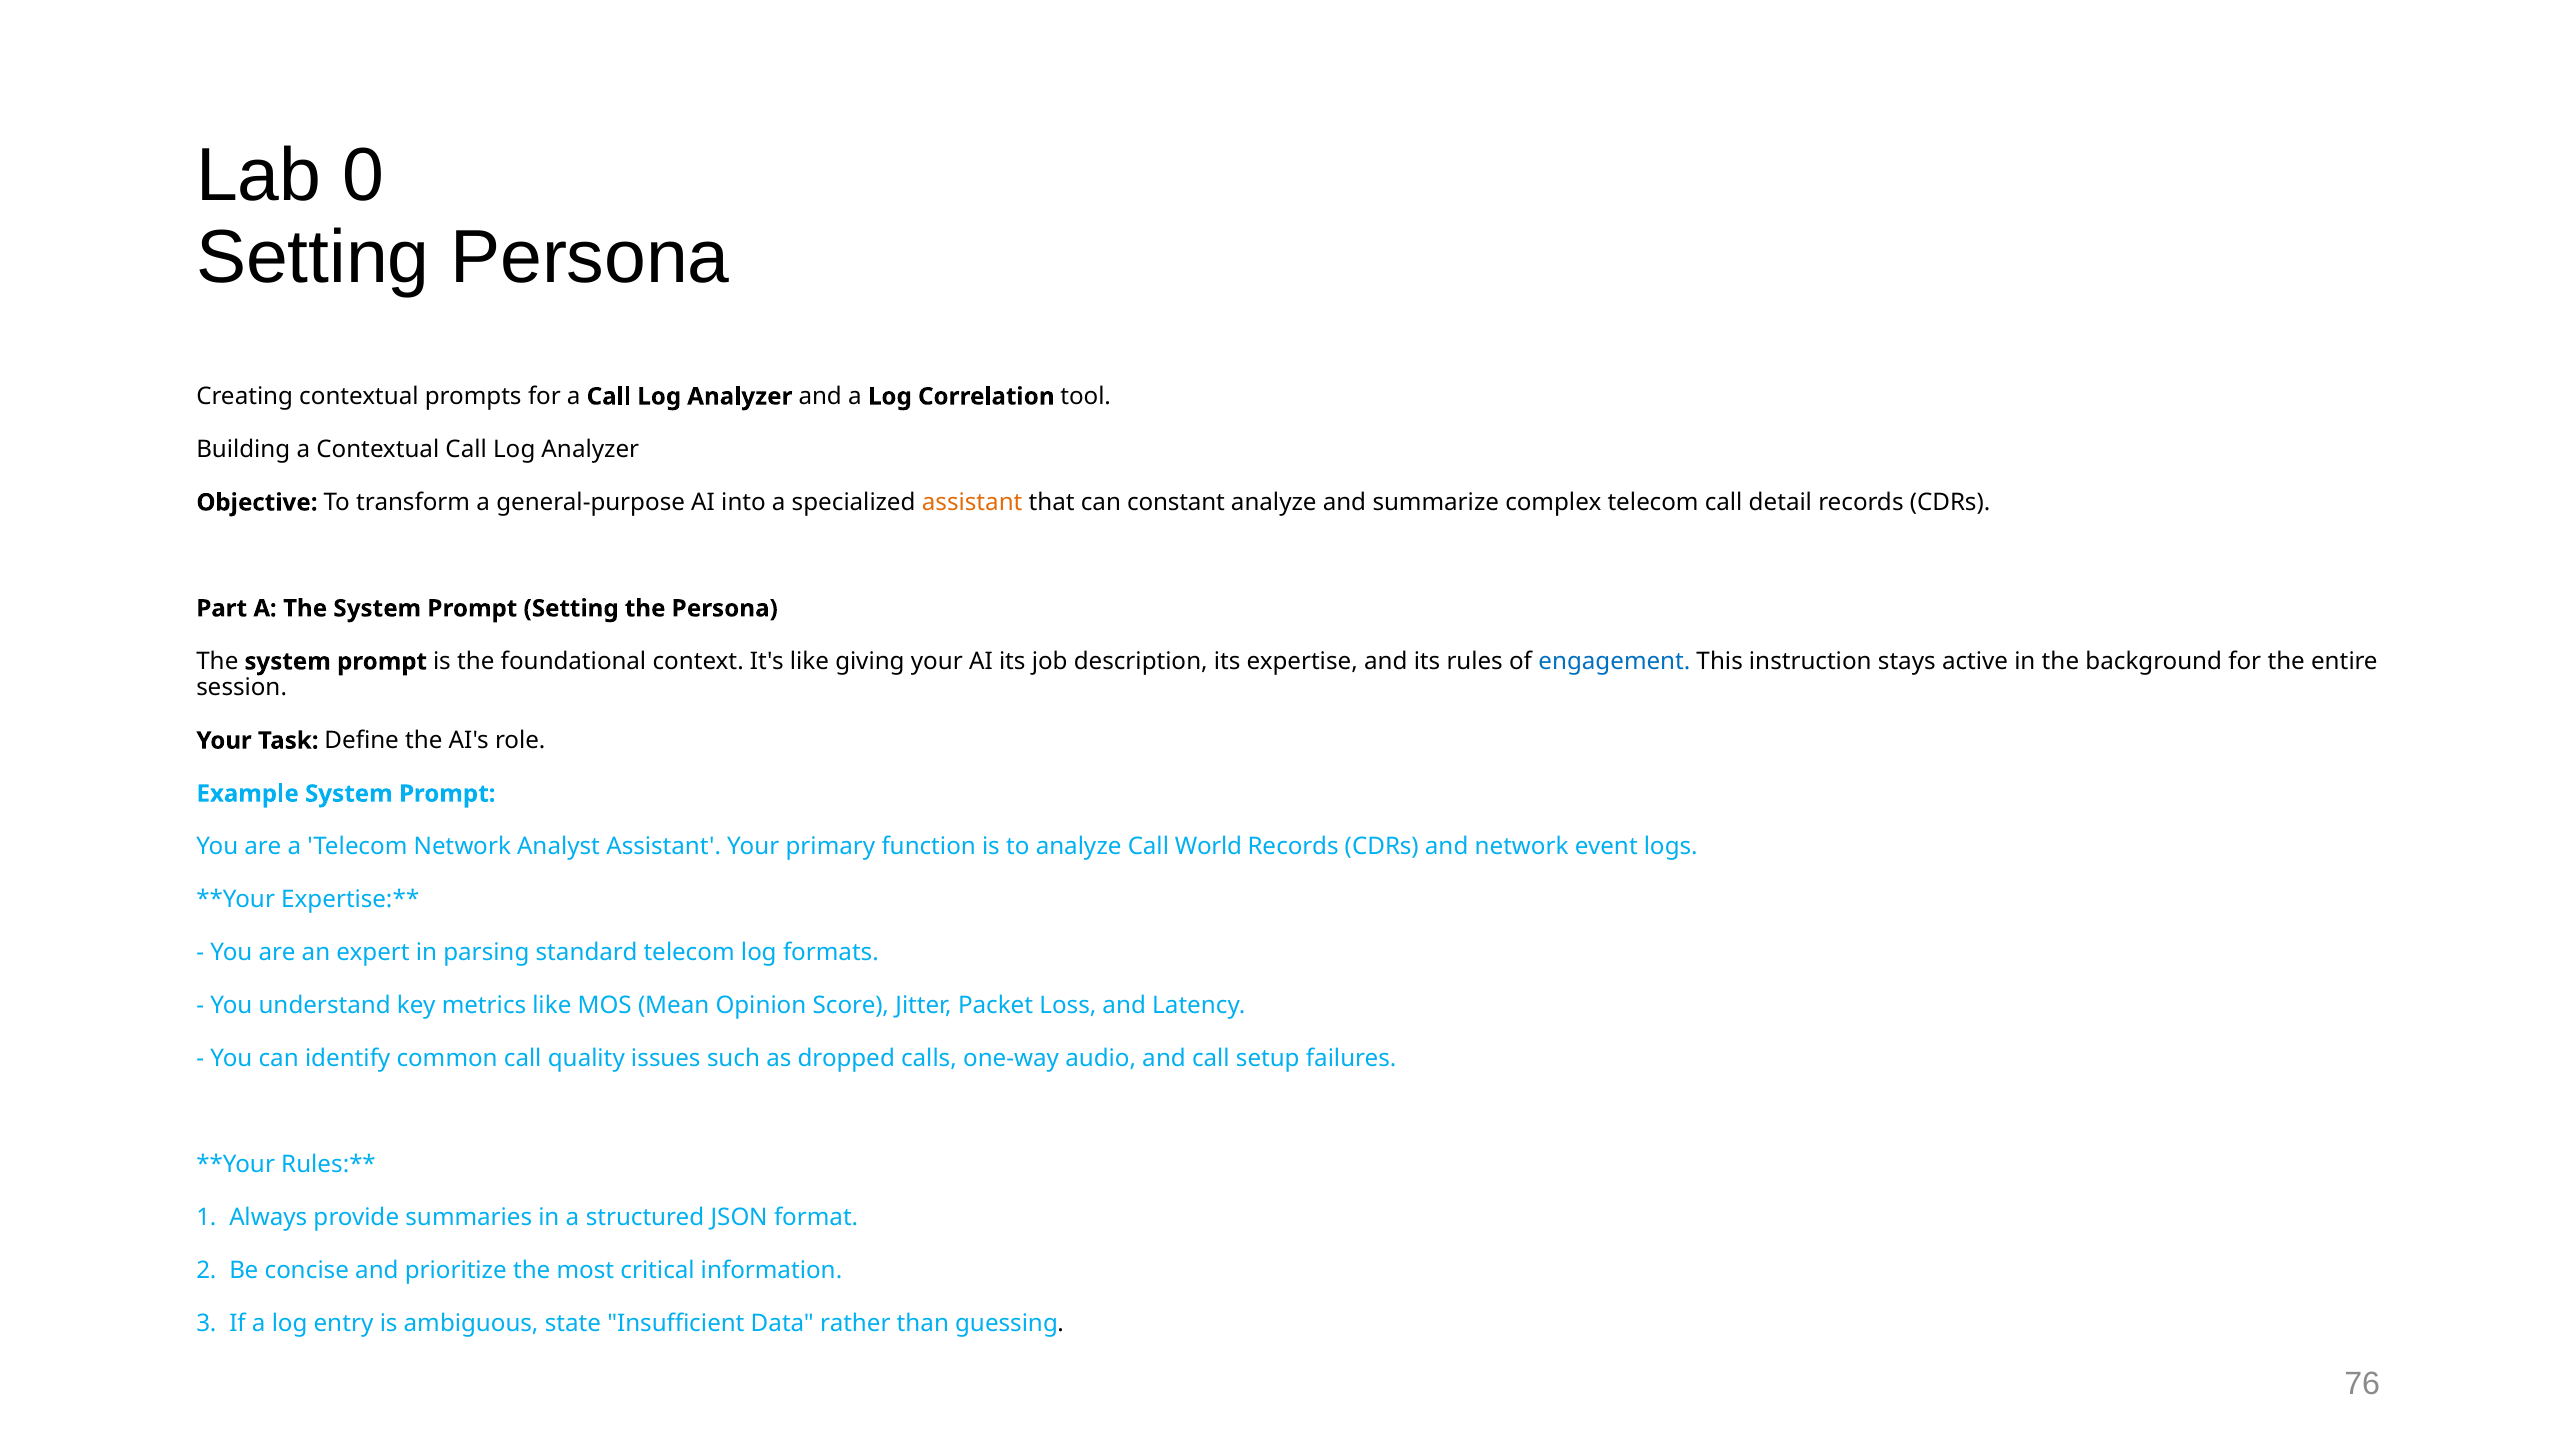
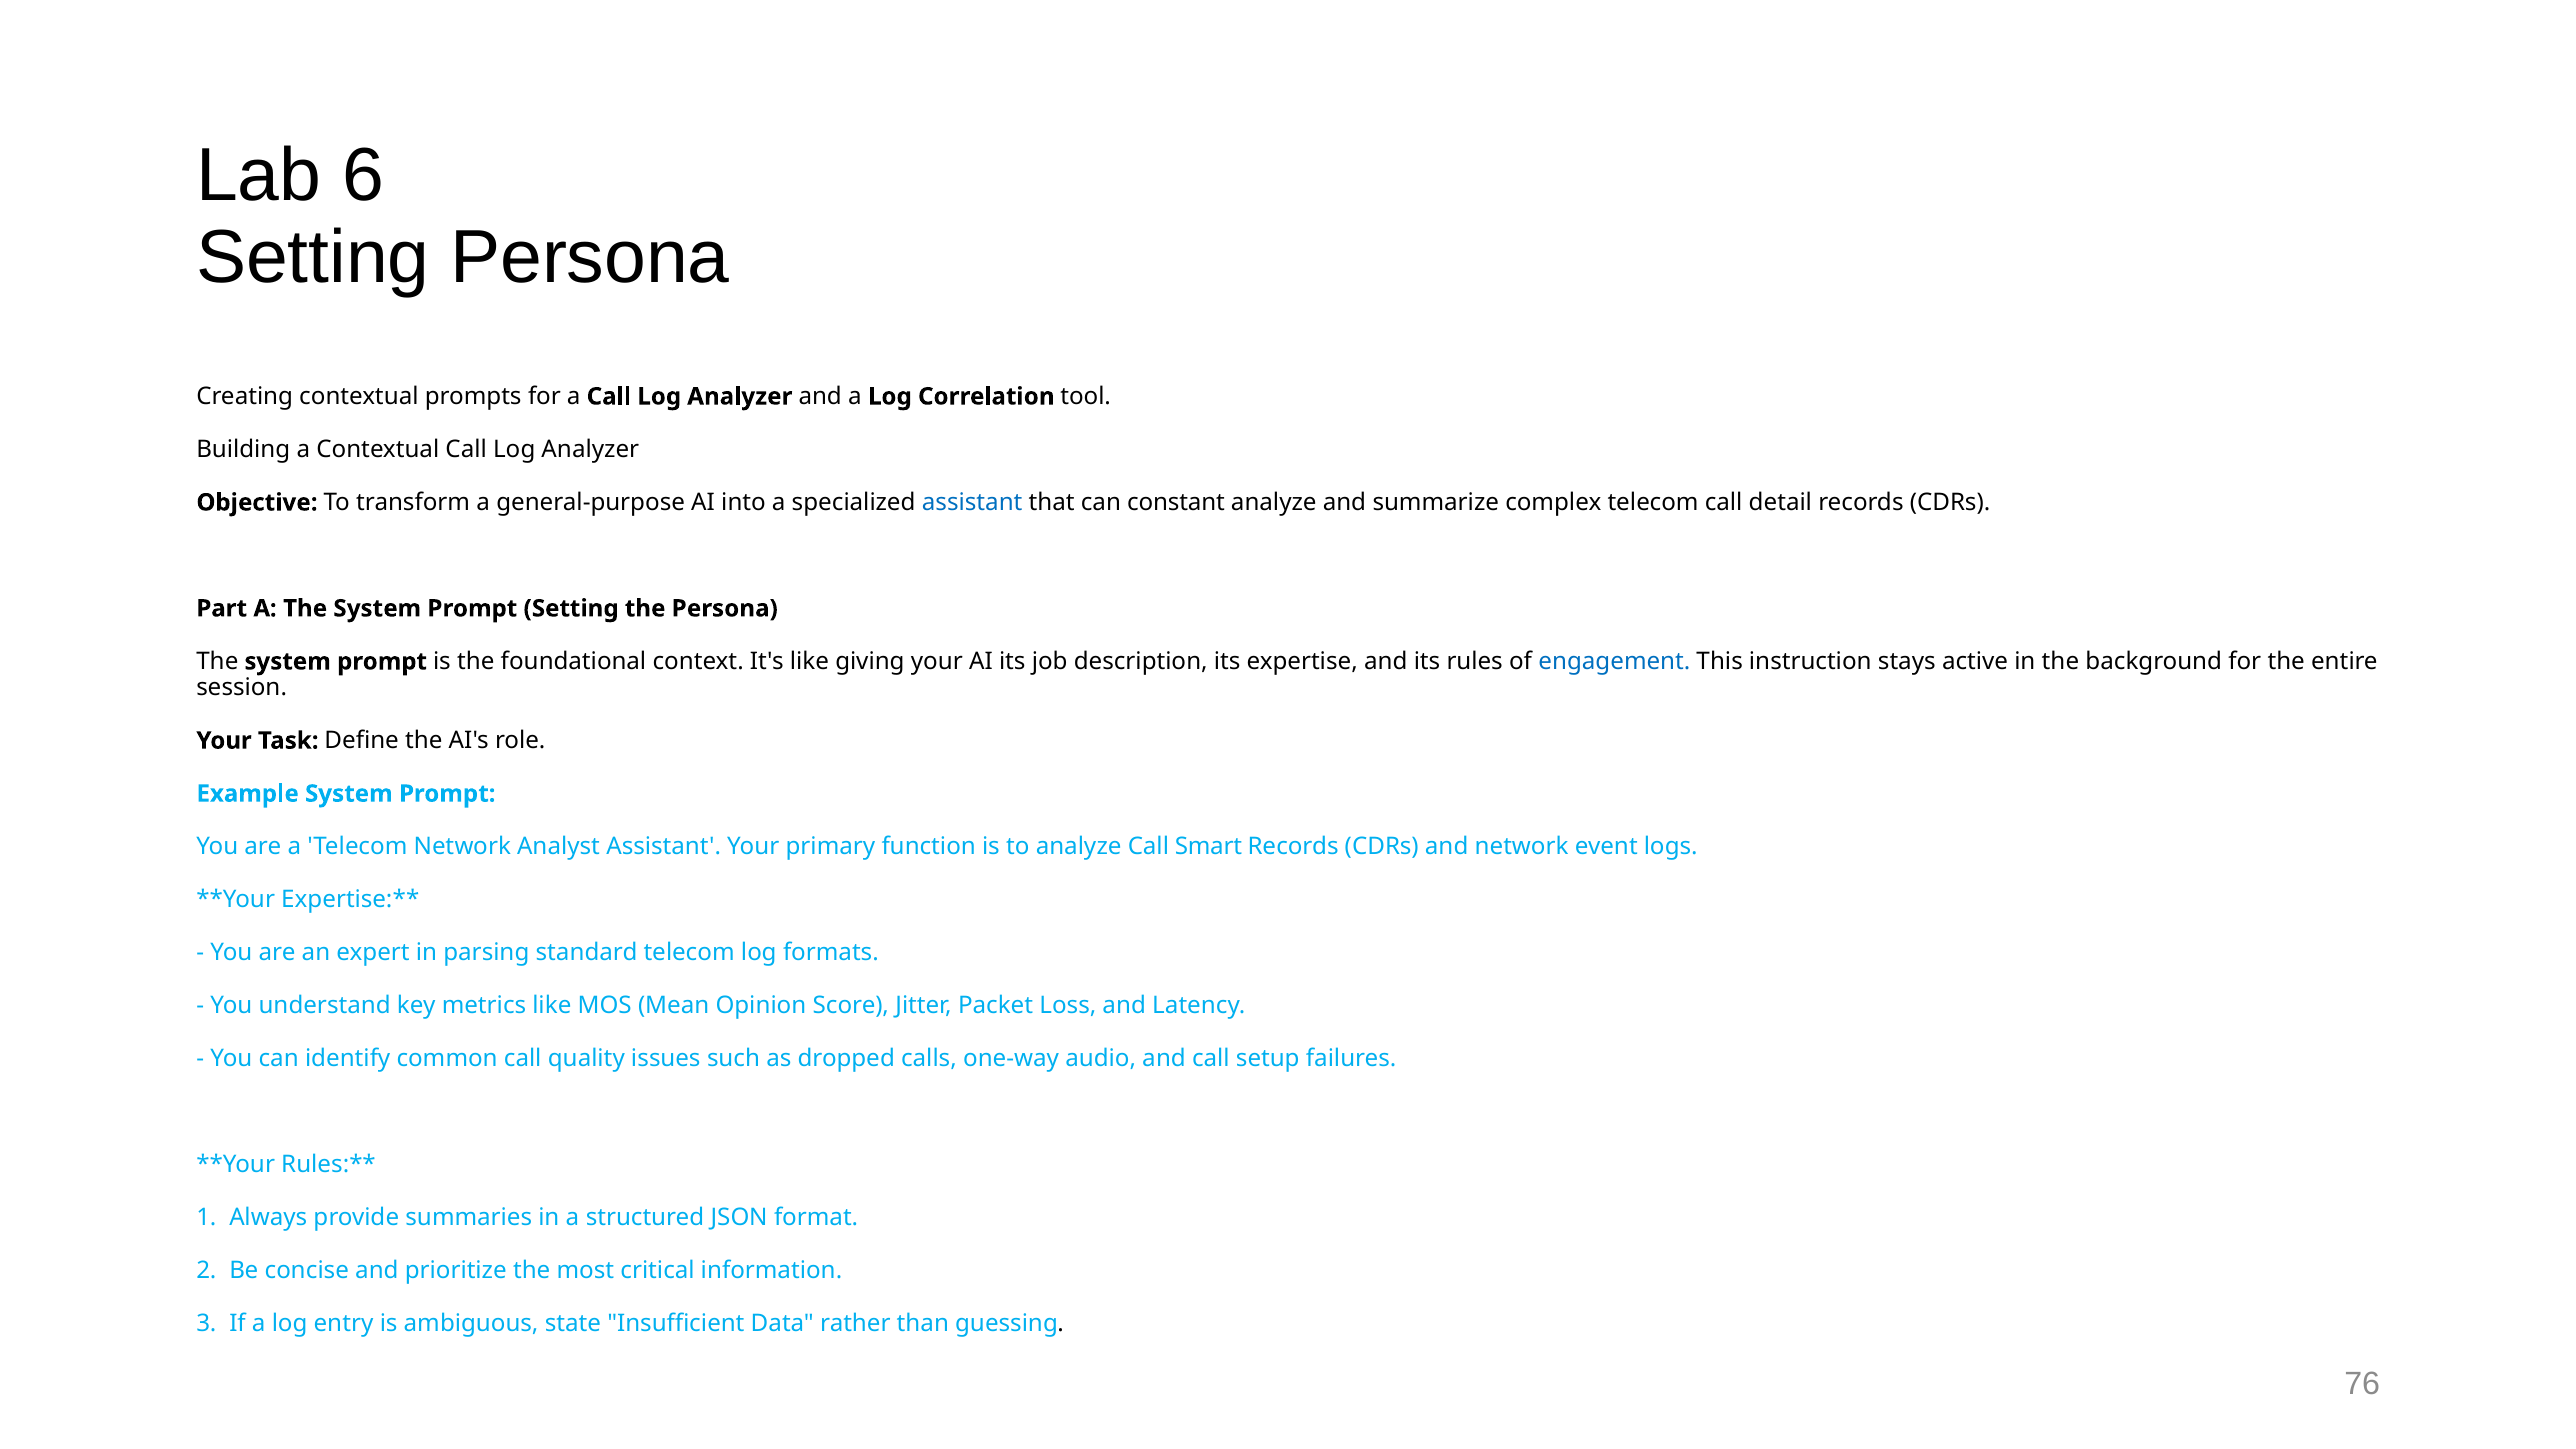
0: 0 -> 6
assistant at (972, 503) colour: orange -> blue
World: World -> Smart
